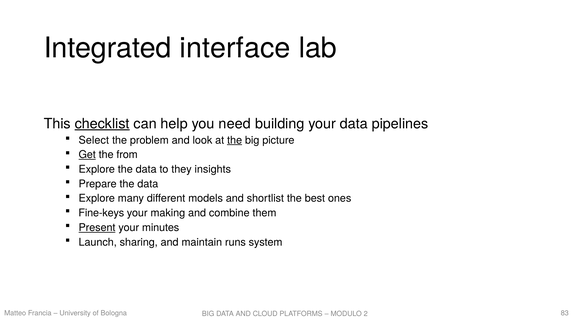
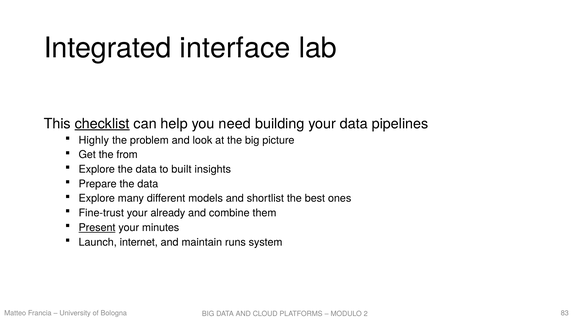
Select: Select -> Highly
the at (235, 140) underline: present -> none
Get underline: present -> none
they: they -> built
Fine-keys: Fine-keys -> Fine-trust
making: making -> already
sharing: sharing -> internet
